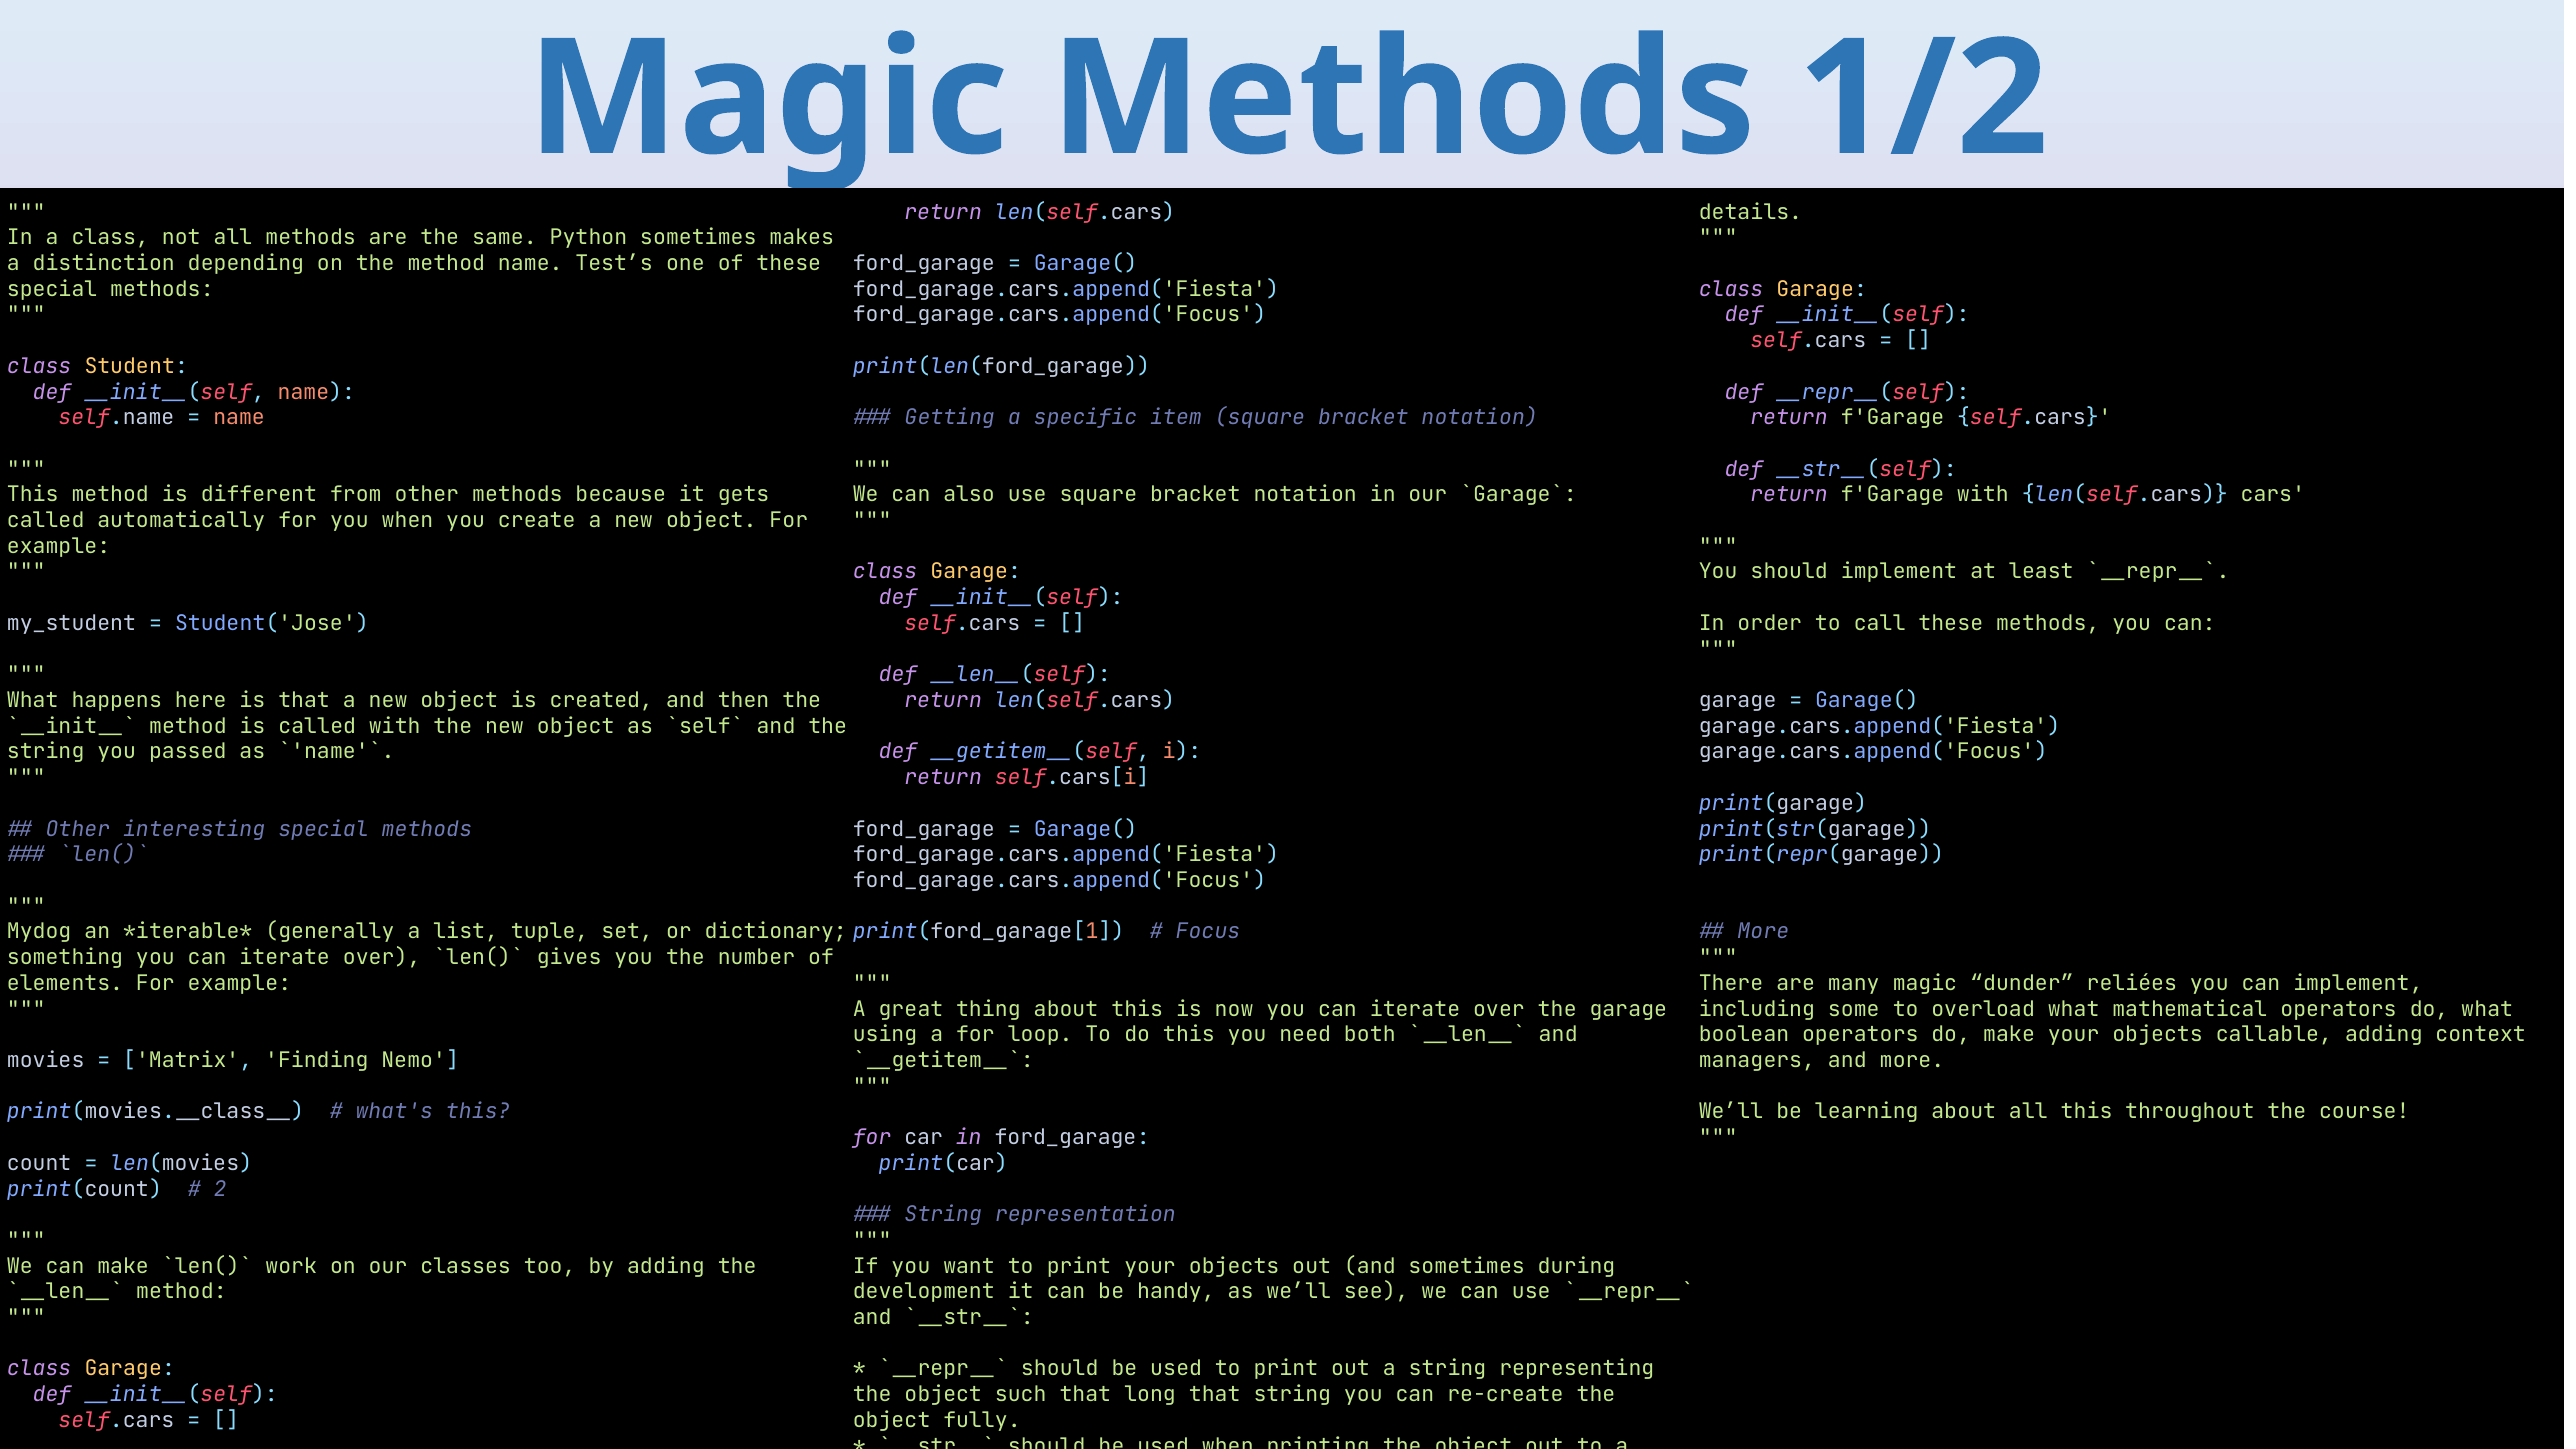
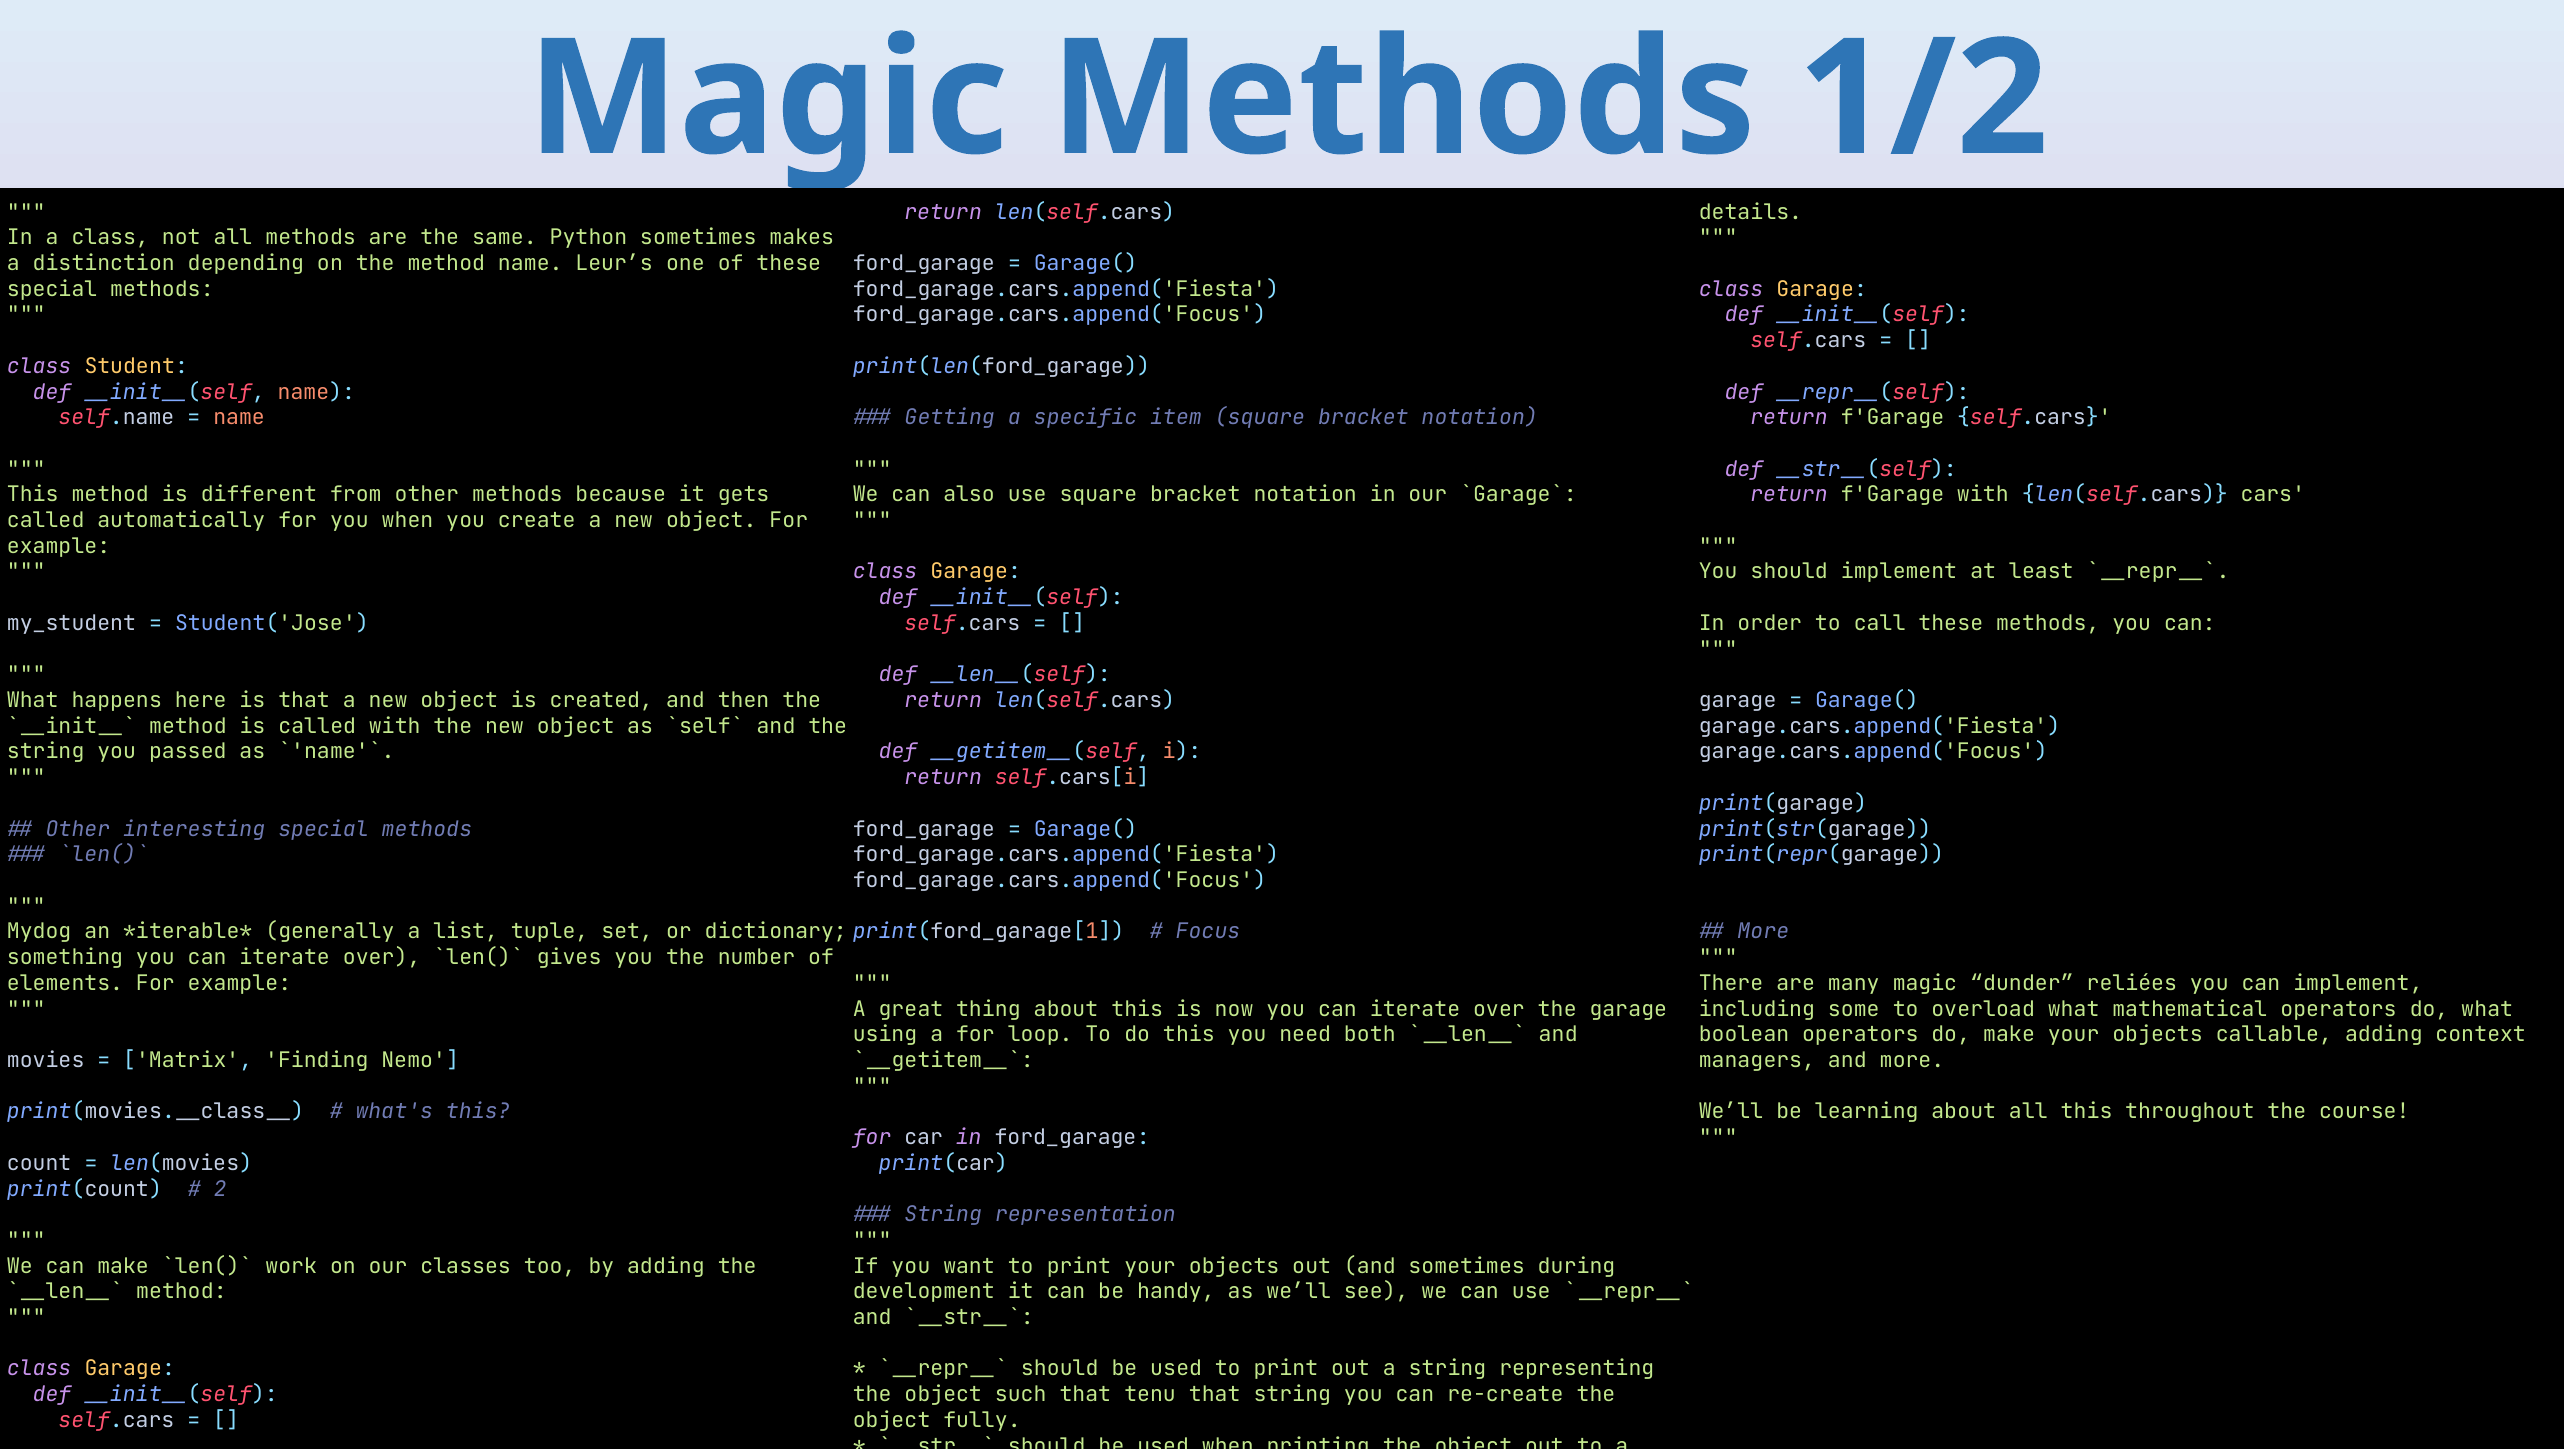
Test’s: Test’s -> Leur’s
long: long -> tenu
